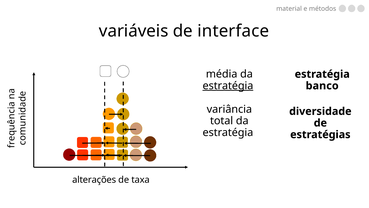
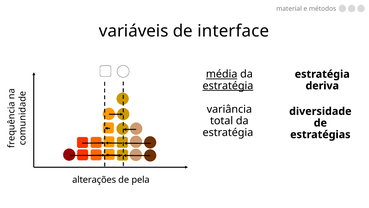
média underline: none -> present
banco: banco -> deriva
taxa: taxa -> pela
